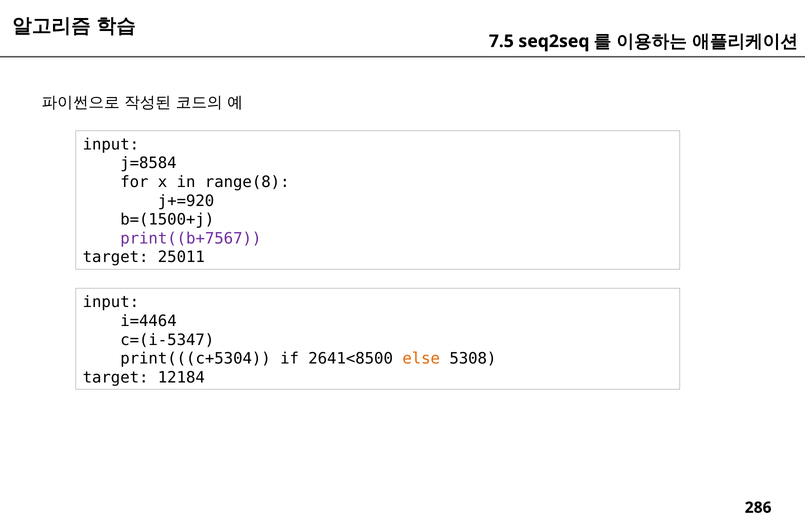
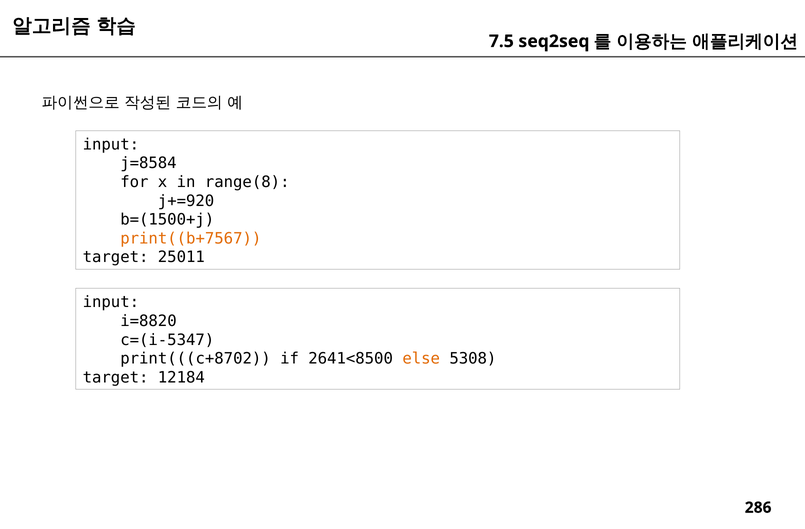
print((b+7567 colour: purple -> orange
i=4464: i=4464 -> i=8820
print(((c+5304: print(((c+5304 -> print(((c+8702
